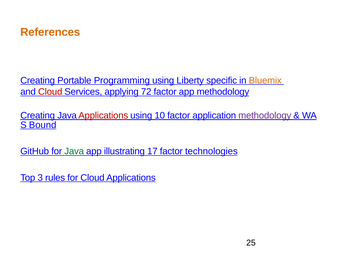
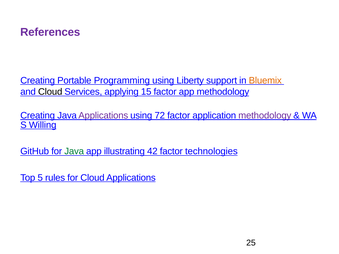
References colour: orange -> purple
specific: specific -> support
Cloud at (50, 92) colour: red -> black
72: 72 -> 15
Applications at (103, 116) colour: red -> purple
10: 10 -> 72
Bound: Bound -> Willing
17: 17 -> 42
3: 3 -> 5
